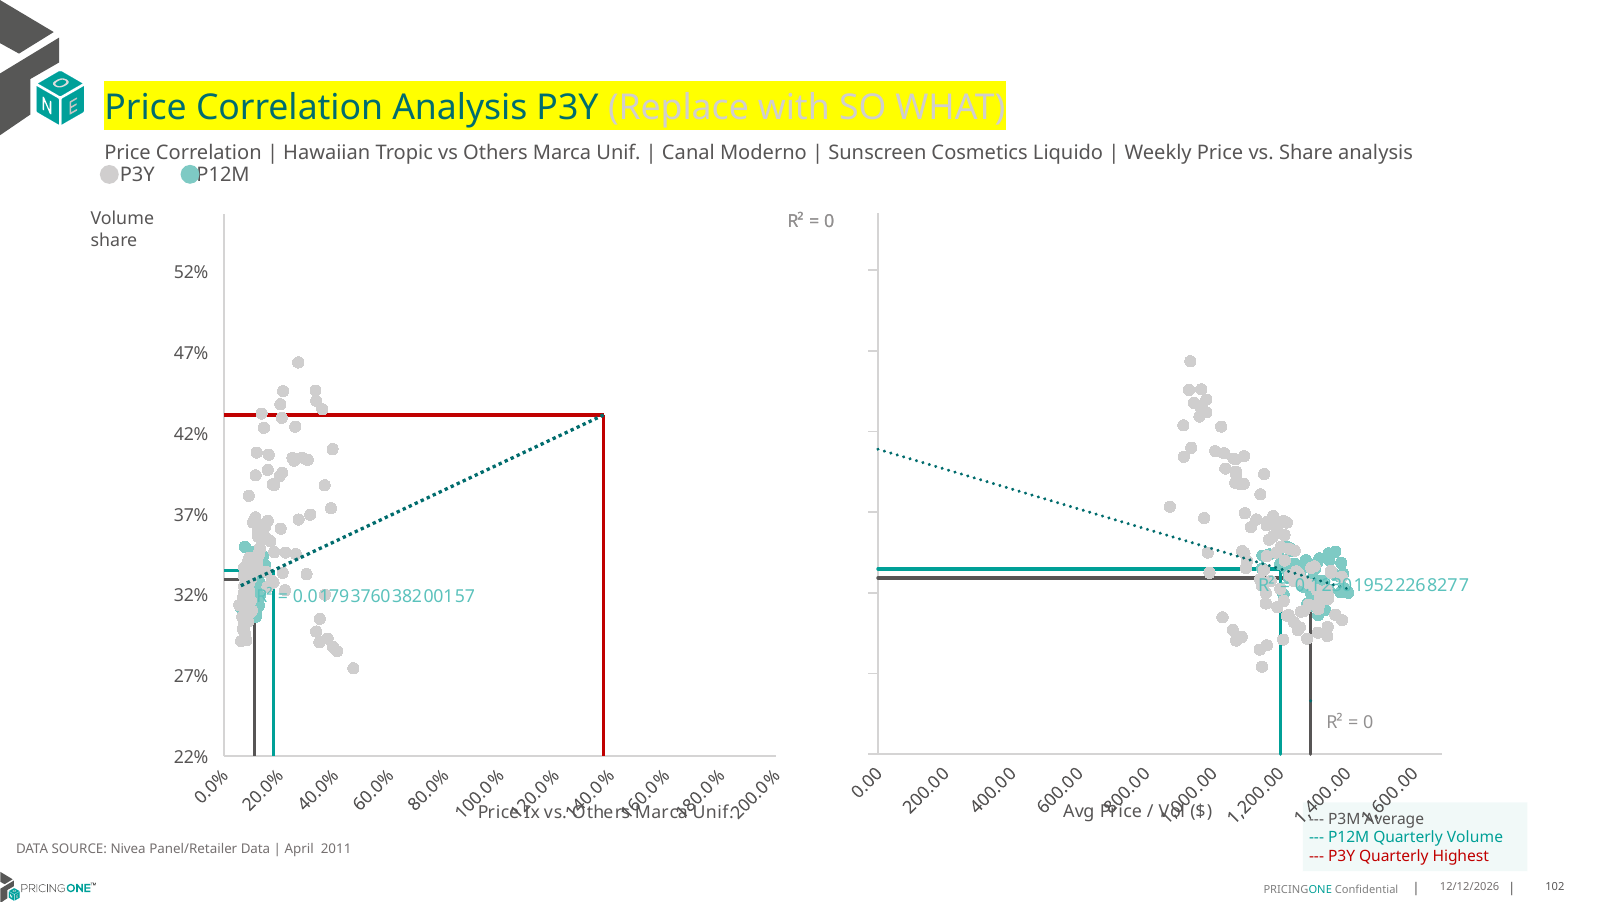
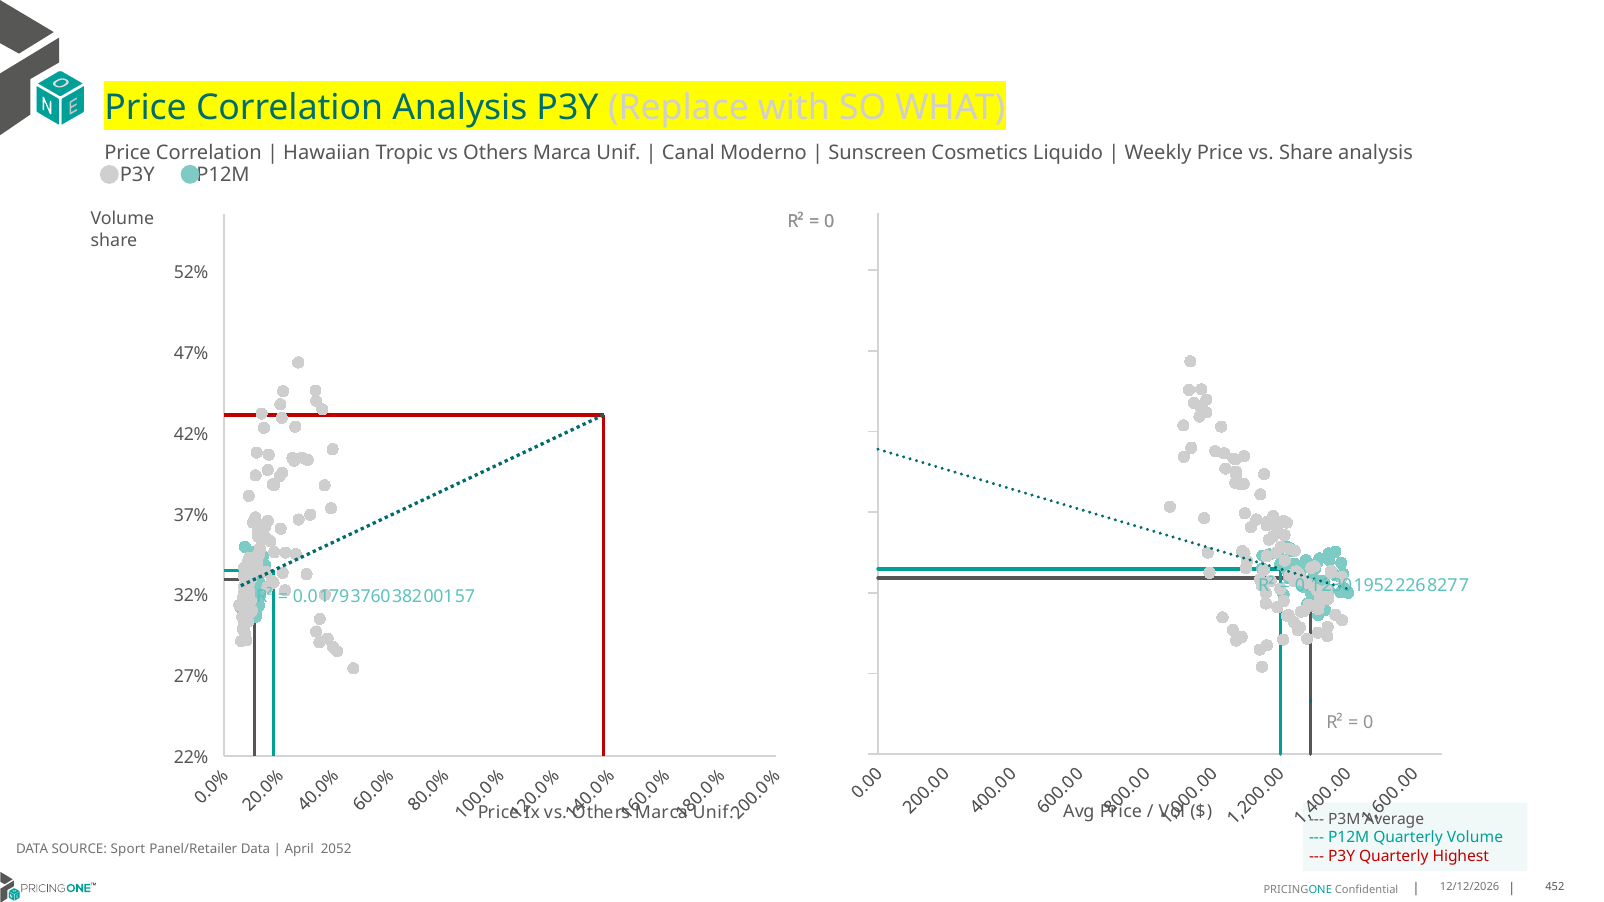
Nivea: Nivea -> Sport
2011: 2011 -> 2052
102: 102 -> 452
